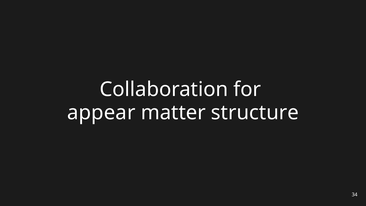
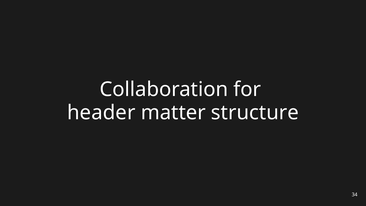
appear: appear -> header
